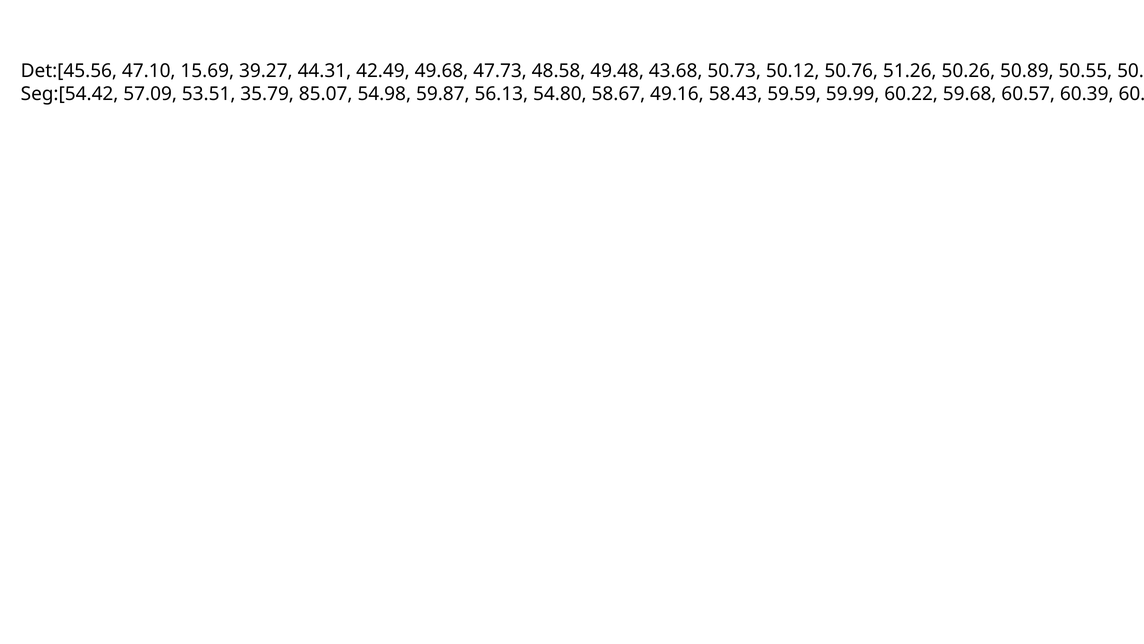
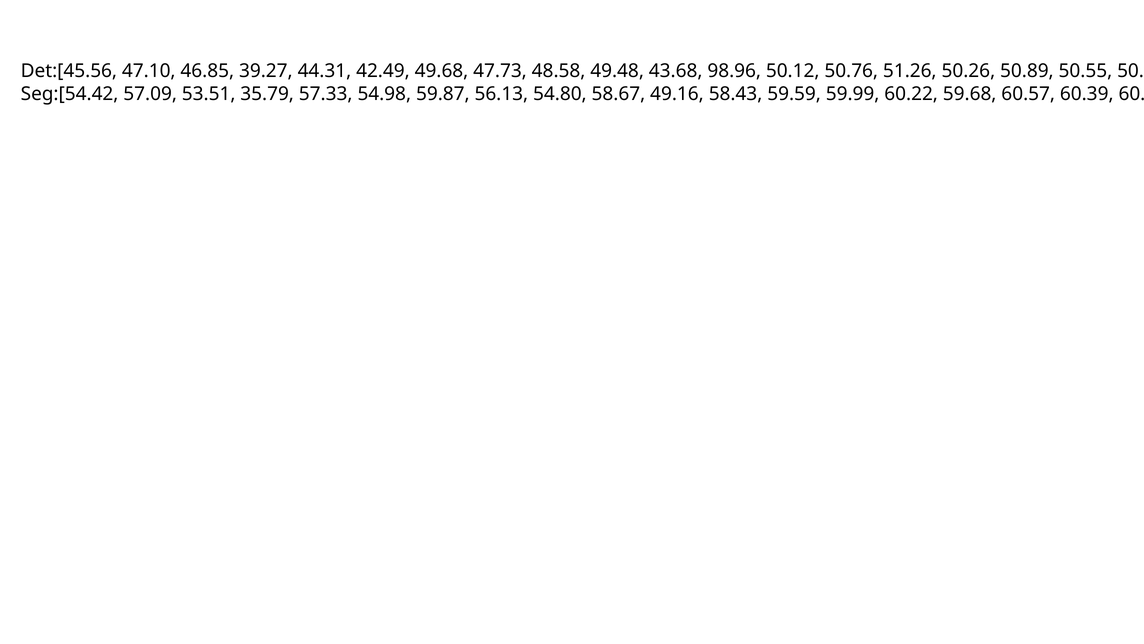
15.69: 15.69 -> 46.85
50.73: 50.73 -> 98.96
85.07: 85.07 -> 57.33
